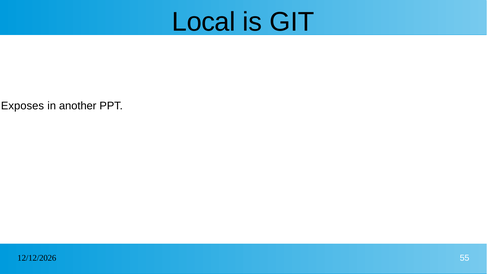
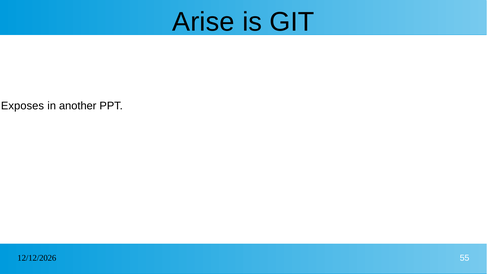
Local: Local -> Arise
